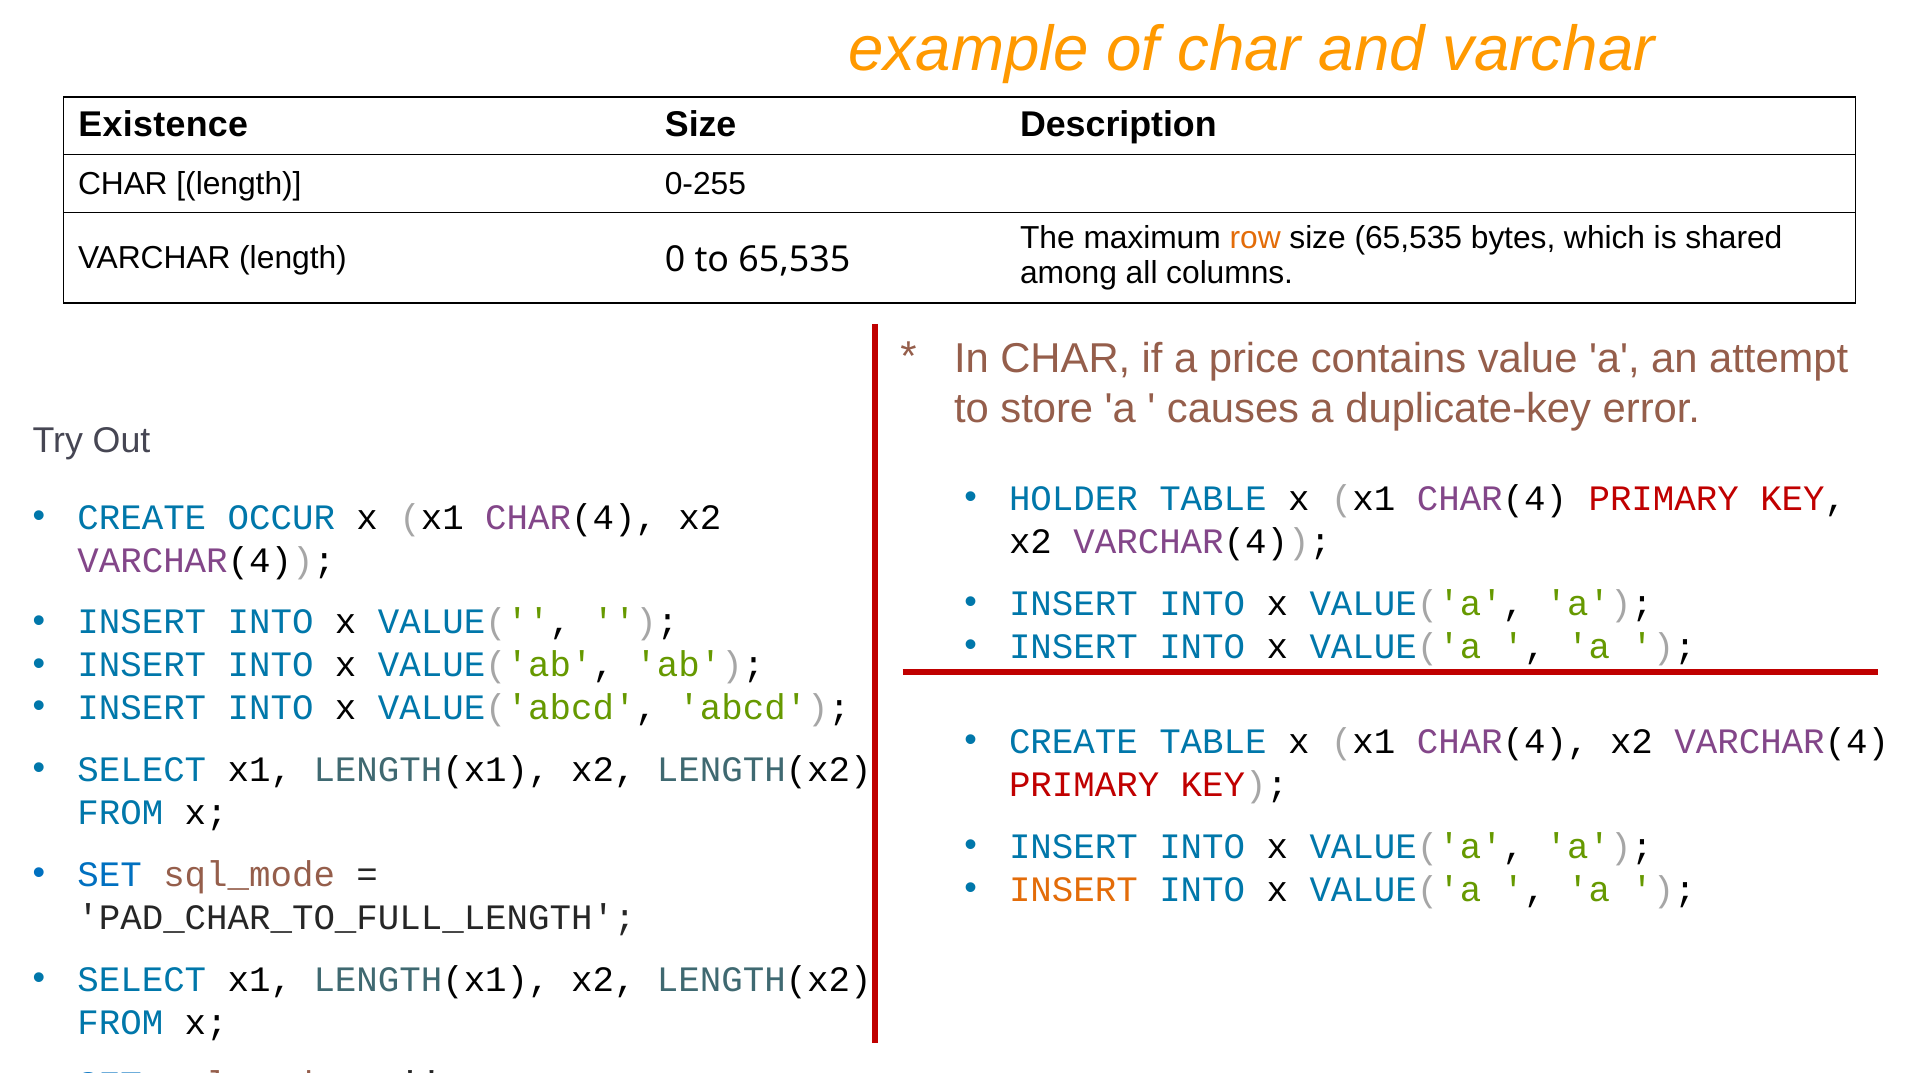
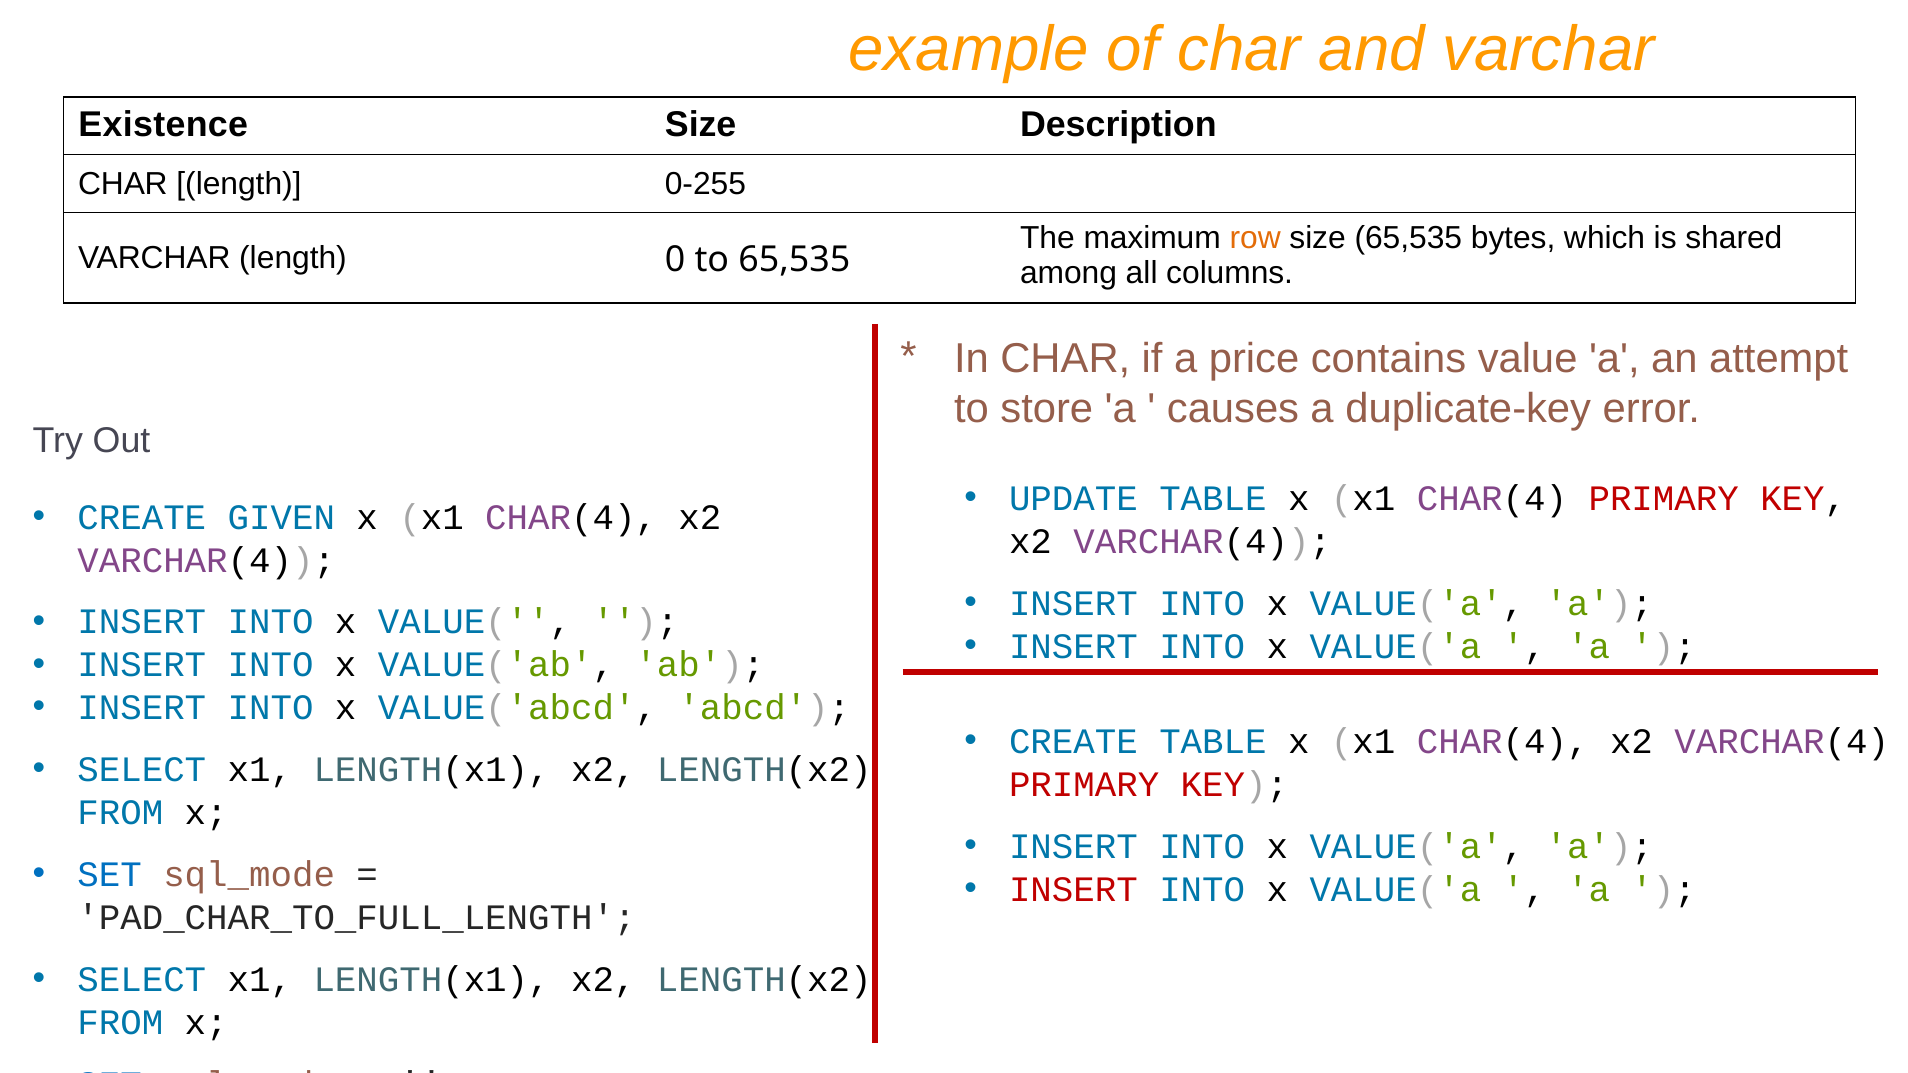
HOLDER: HOLDER -> UPDATE
OCCUR: OCCUR -> GIVEN
INSERT at (1073, 890) colour: orange -> red
